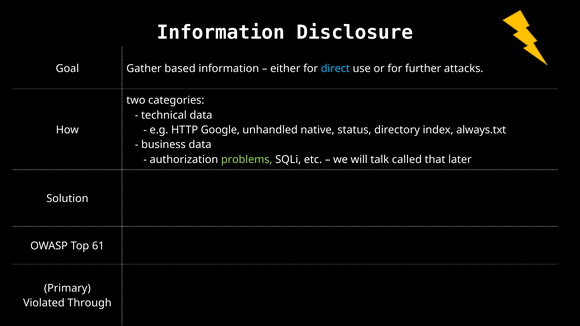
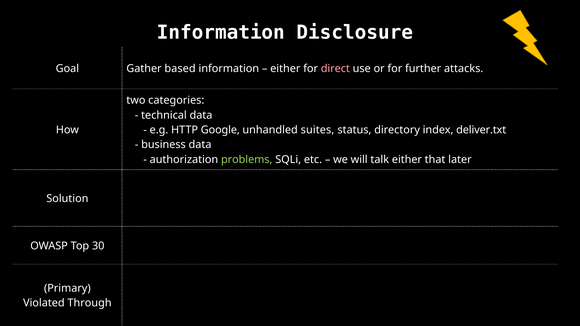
direct colour: light blue -> pink
native: native -> suites
always.txt: always.txt -> deliver.txt
talk called: called -> either
61: 61 -> 30
